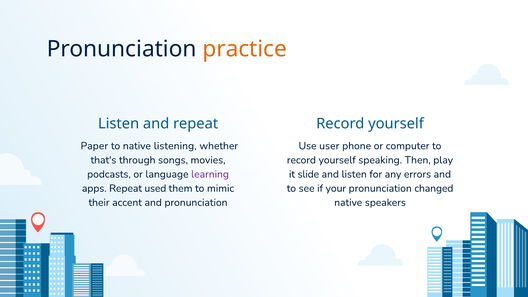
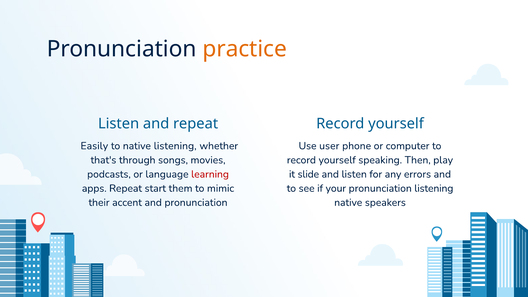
Paper: Paper -> Easily
learning colour: purple -> red
used: used -> start
pronunciation changed: changed -> listening
